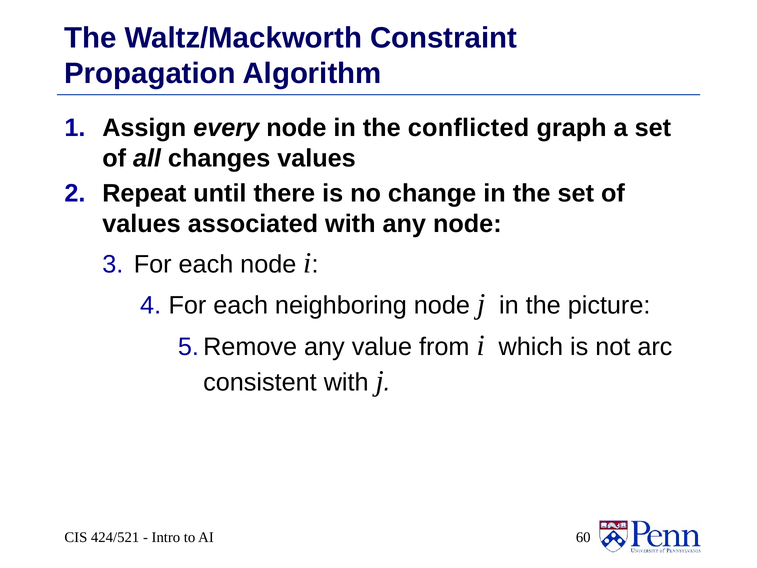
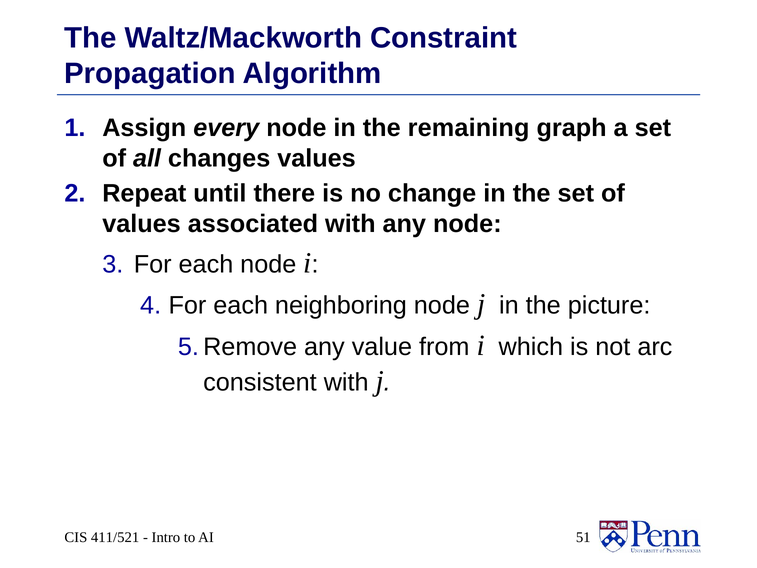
conflicted: conflicted -> remaining
424/521: 424/521 -> 411/521
60: 60 -> 51
